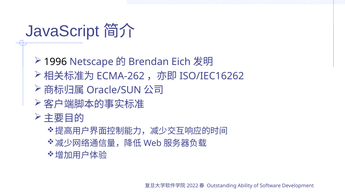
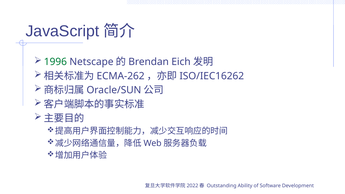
1996 colour: black -> green
